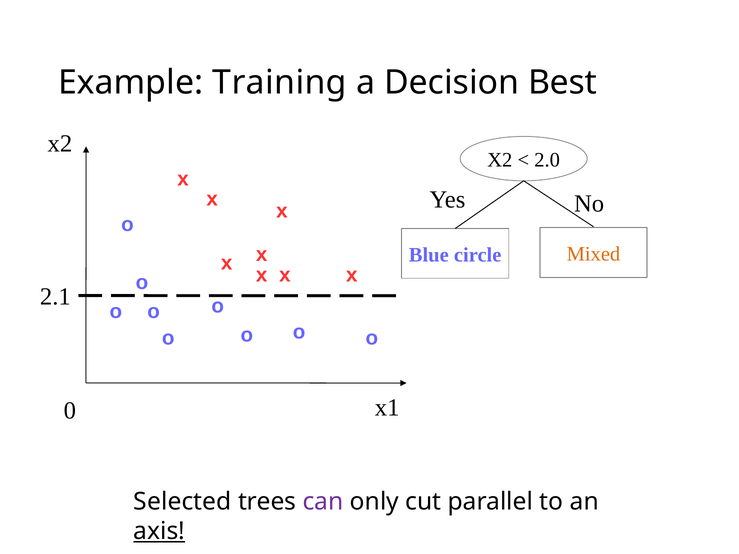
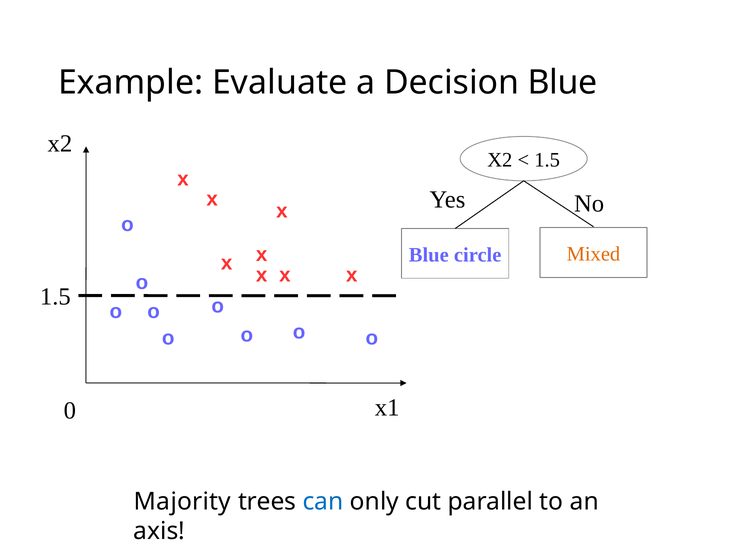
Training: Training -> Evaluate
Decision Best: Best -> Blue
2.0 at (547, 160): 2.0 -> 1.5
2.1 at (55, 297): 2.1 -> 1.5
Selected: Selected -> Majority
can colour: purple -> blue
axis underline: present -> none
